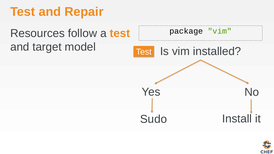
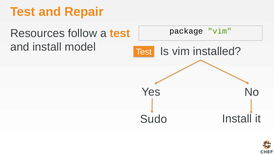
and target: target -> install
